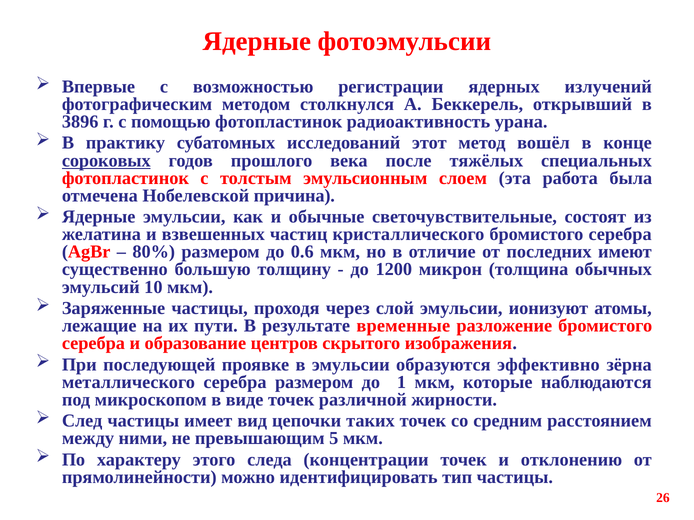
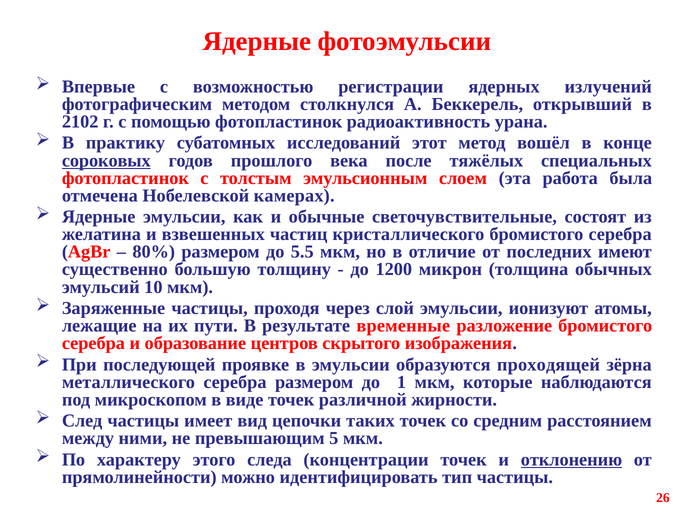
3896: 3896 -> 2102
причина: причина -> камерах
0.6: 0.6 -> 5.5
эффективно: эффективно -> проходящей
отклонению underline: none -> present
